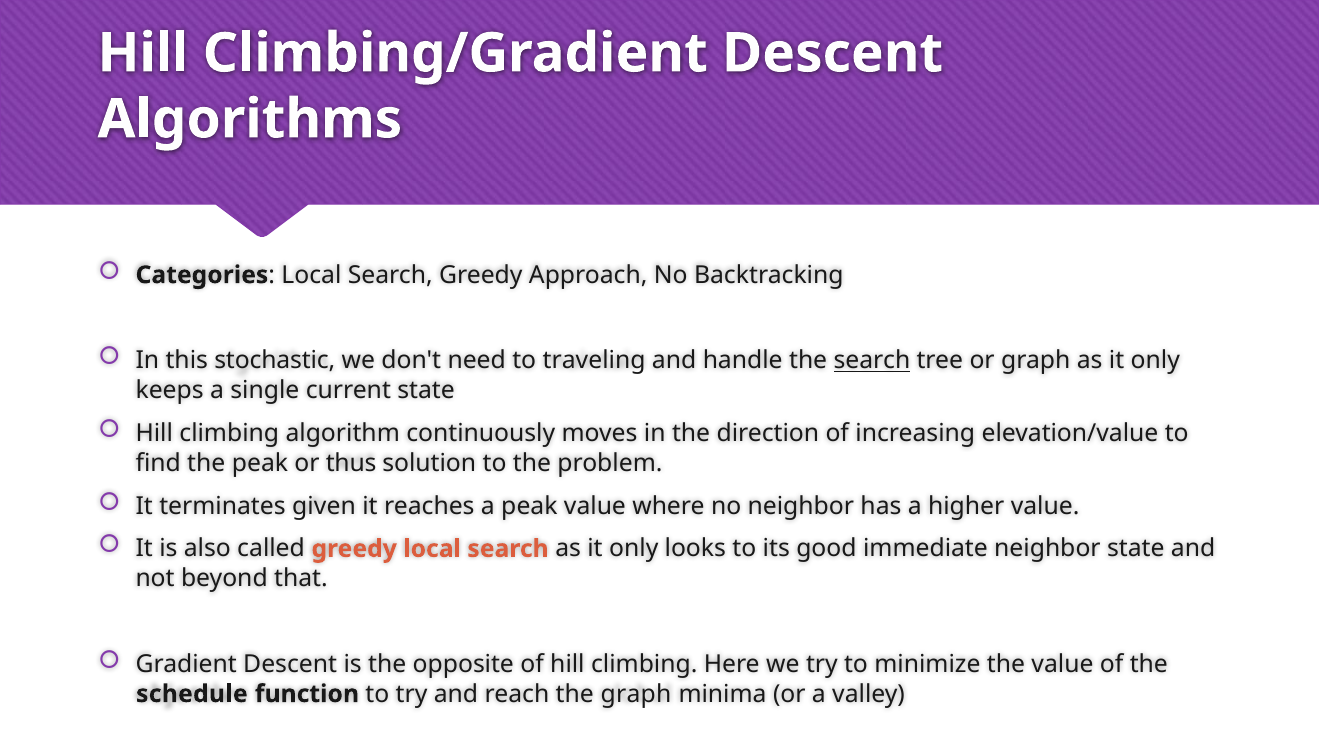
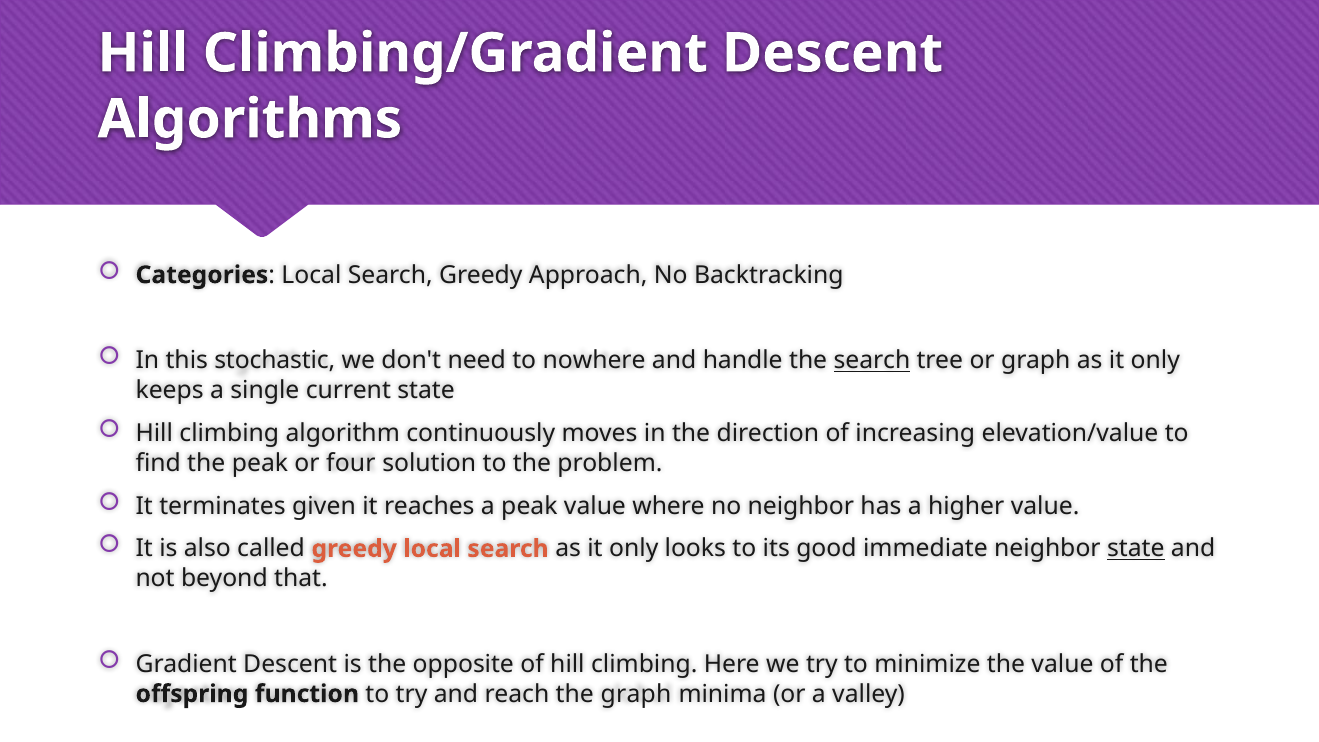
traveling: traveling -> nowhere
thus: thus -> four
state at (1136, 549) underline: none -> present
schedule: schedule -> offspring
